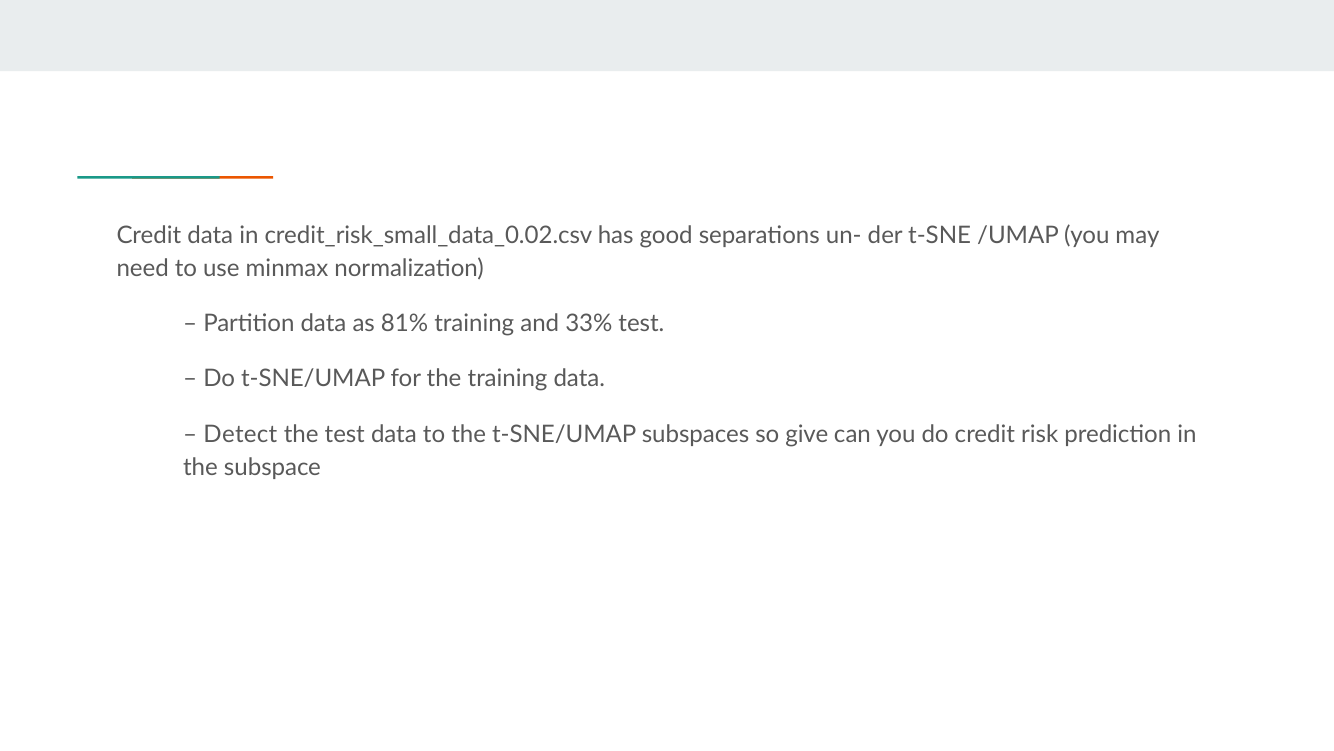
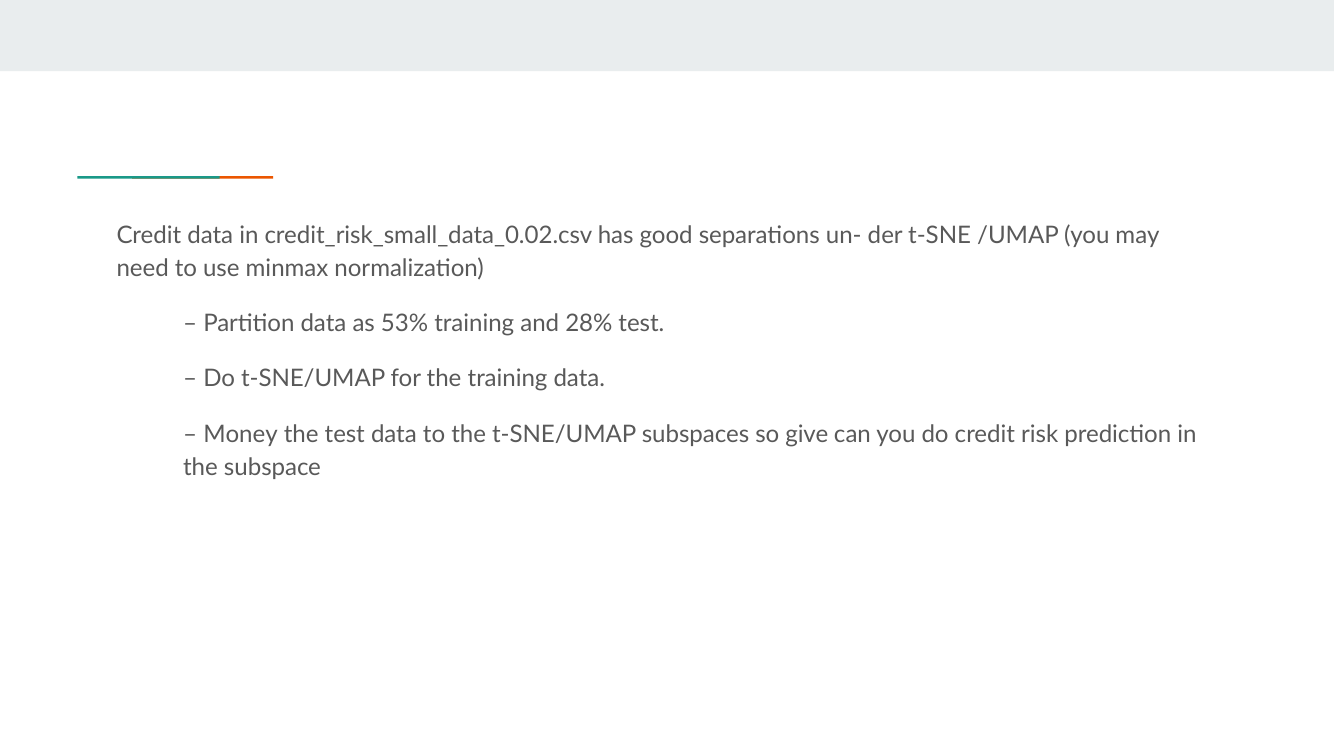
81%: 81% -> 53%
33%: 33% -> 28%
Detect: Detect -> Money
